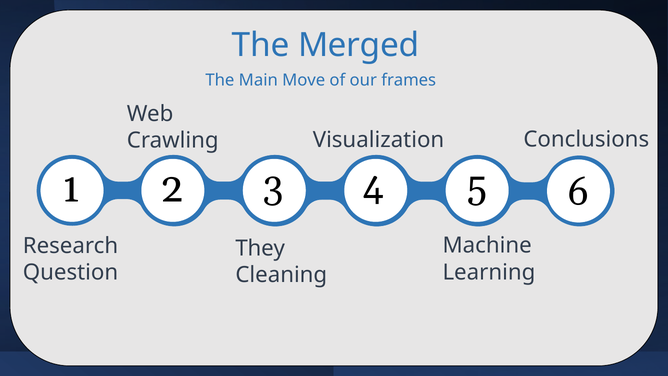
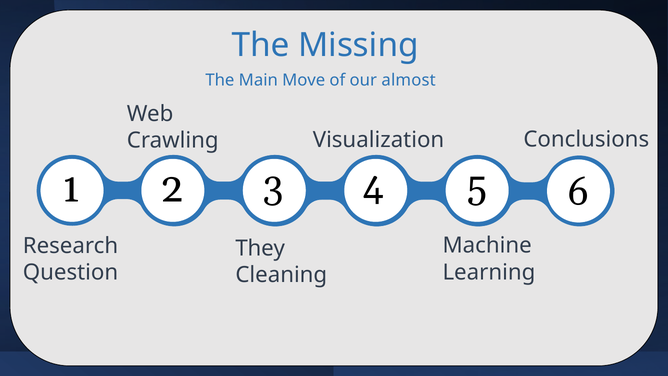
Merged: Merged -> Missing
frames: frames -> almost
